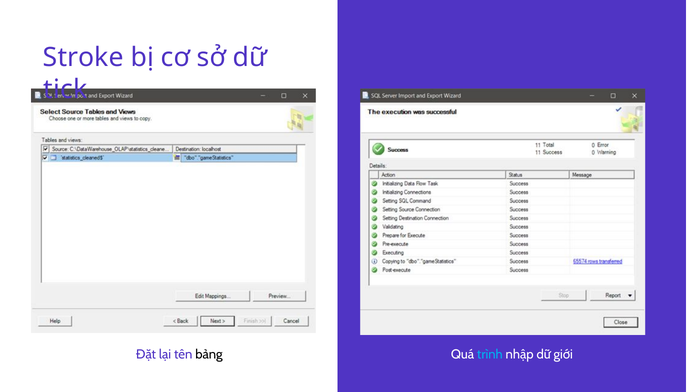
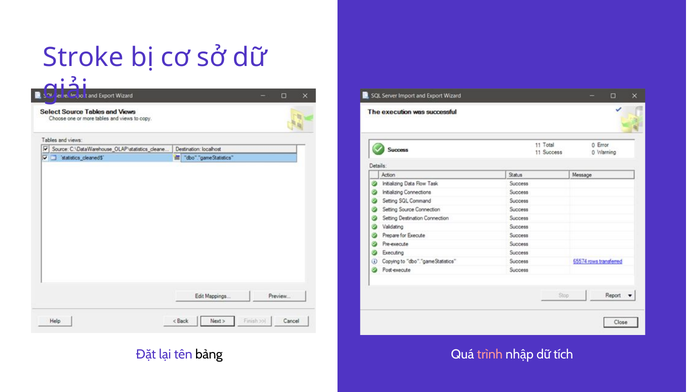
tick: tick -> giải
trình colour: light blue -> pink
giới: giới -> tích
